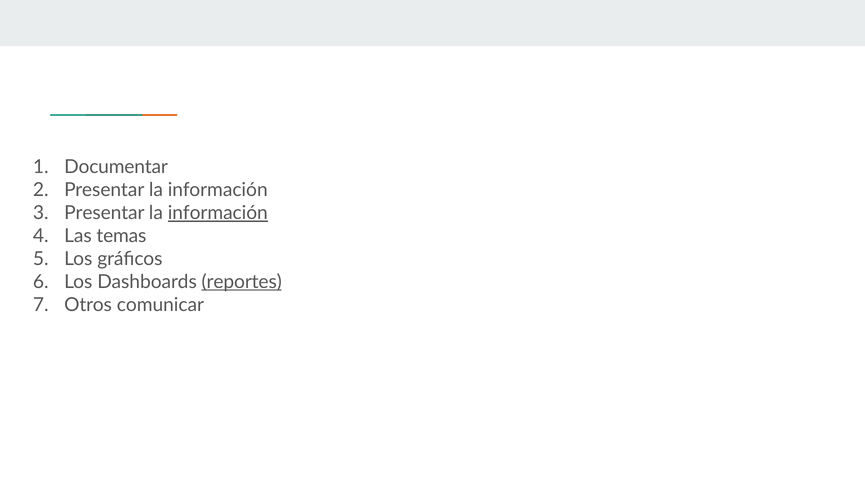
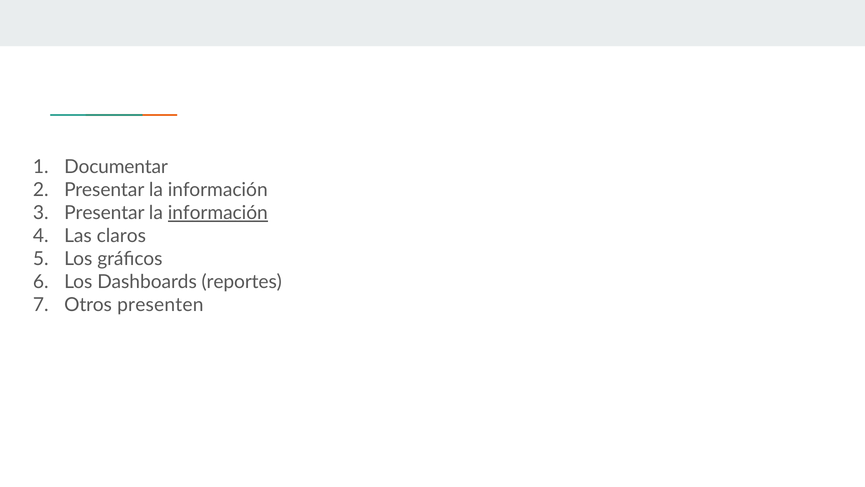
temas: temas -> claros
reportes underline: present -> none
comunicar: comunicar -> presenten
